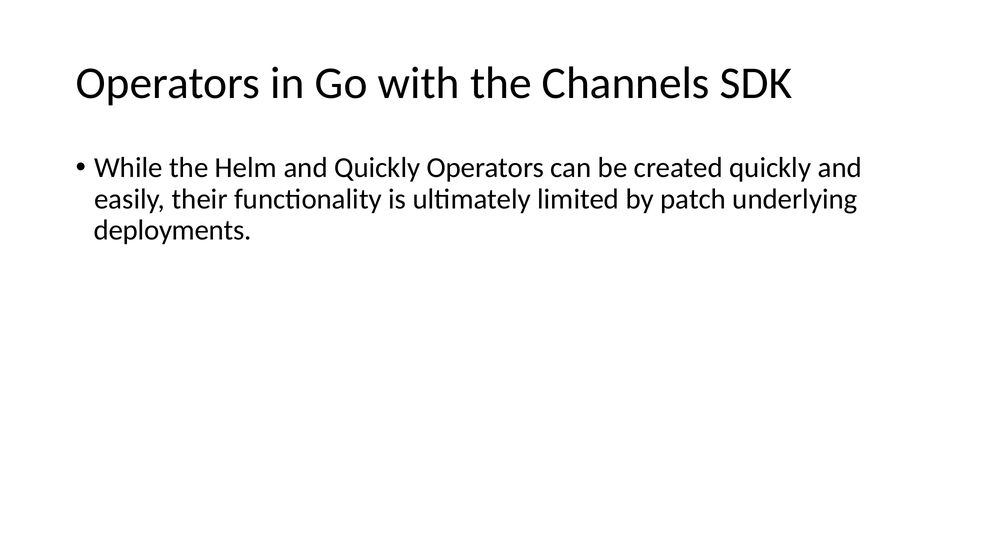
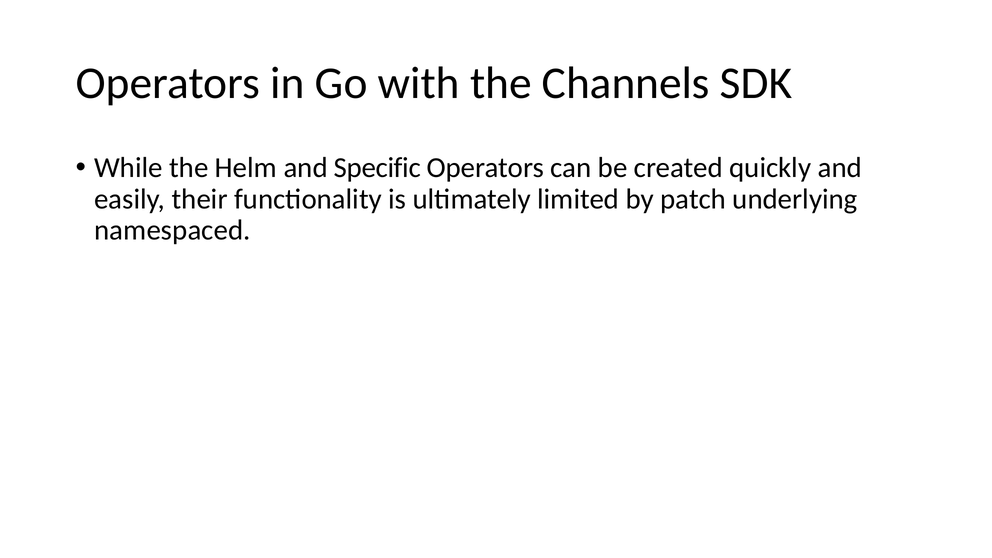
and Quickly: Quickly -> Specific
deployments: deployments -> namespaced
